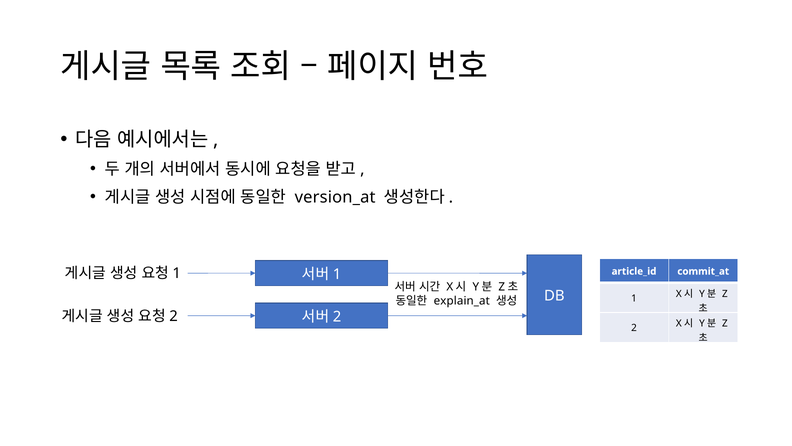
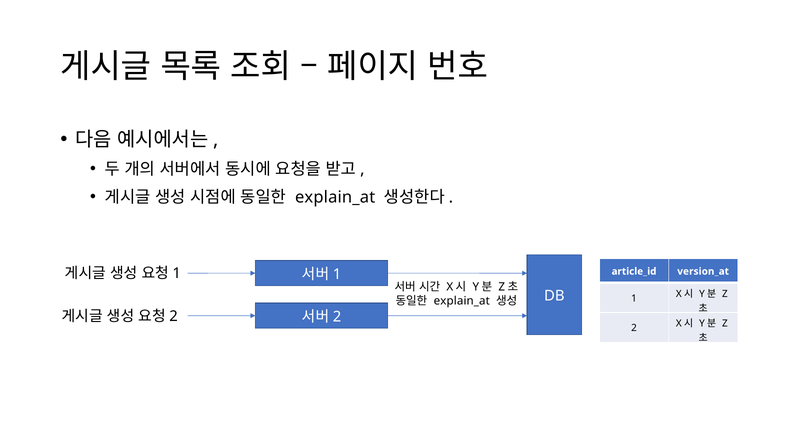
version_at at (335, 197): version_at -> explain_at
commit_at: commit_at -> version_at
